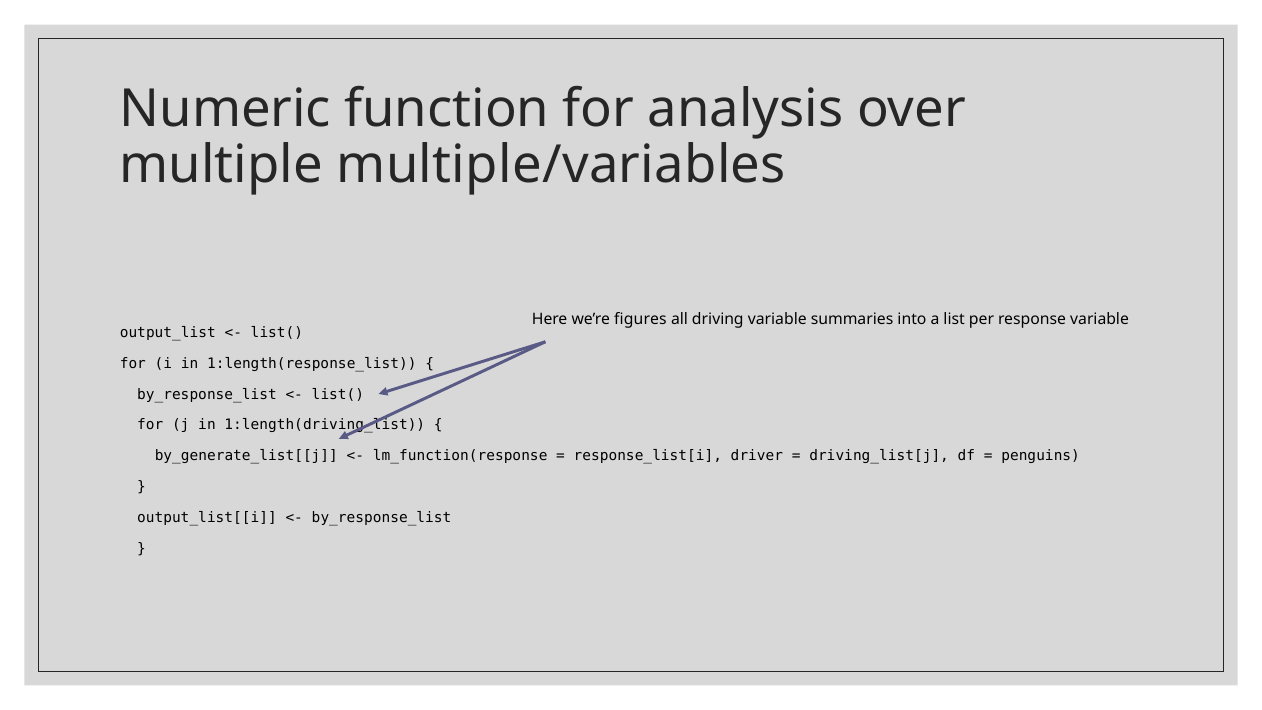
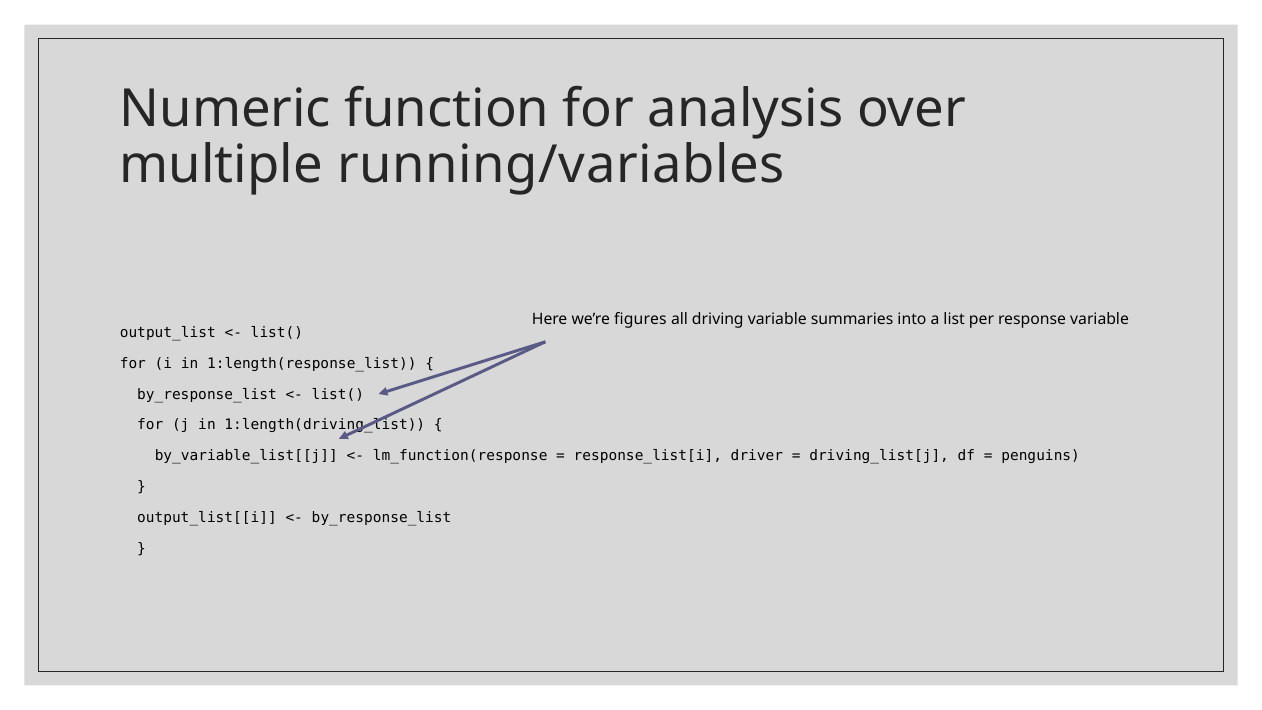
multiple/variables: multiple/variables -> running/variables
by_generate_list[[j: by_generate_list[[j -> by_variable_list[[j
